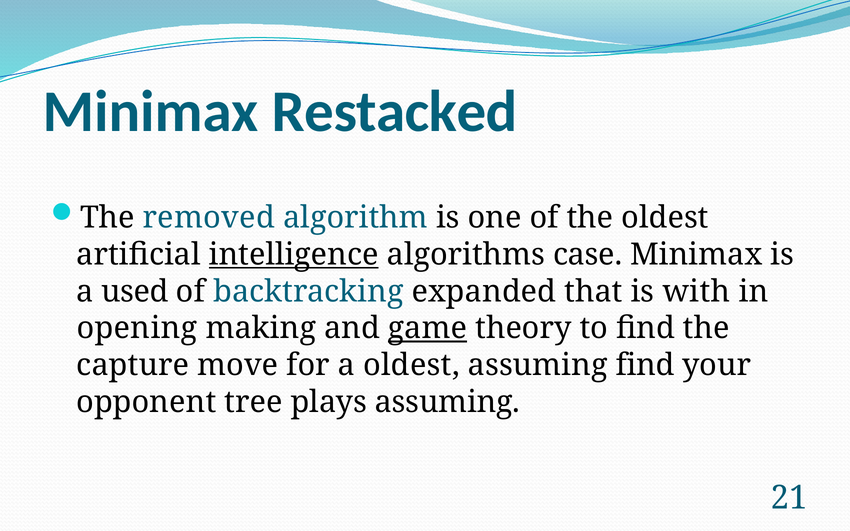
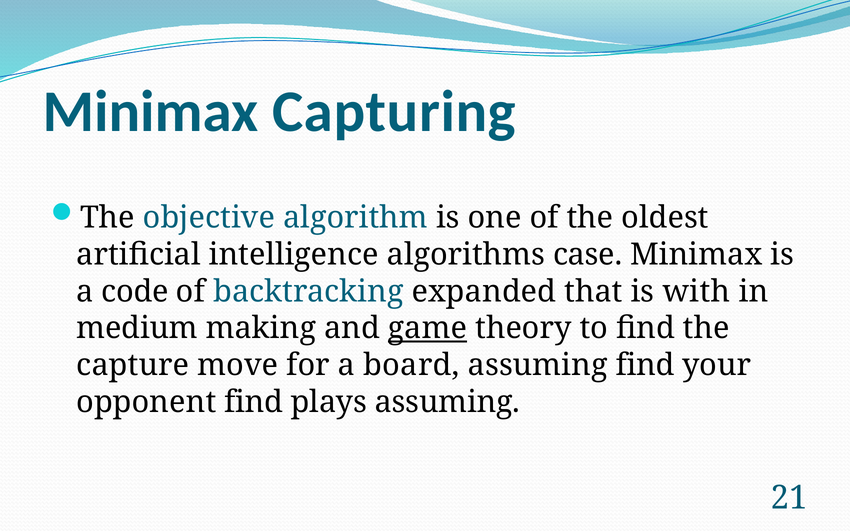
Restacked: Restacked -> Capturing
removed: removed -> objective
intelligence underline: present -> none
used: used -> code
opening: opening -> medium
a oldest: oldest -> board
opponent tree: tree -> find
